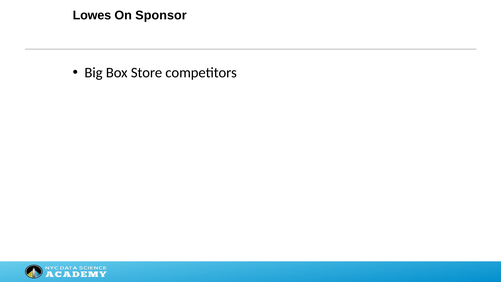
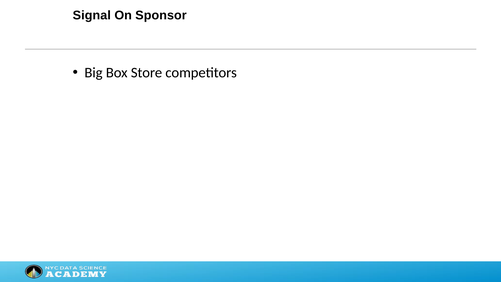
Lowes: Lowes -> Signal
